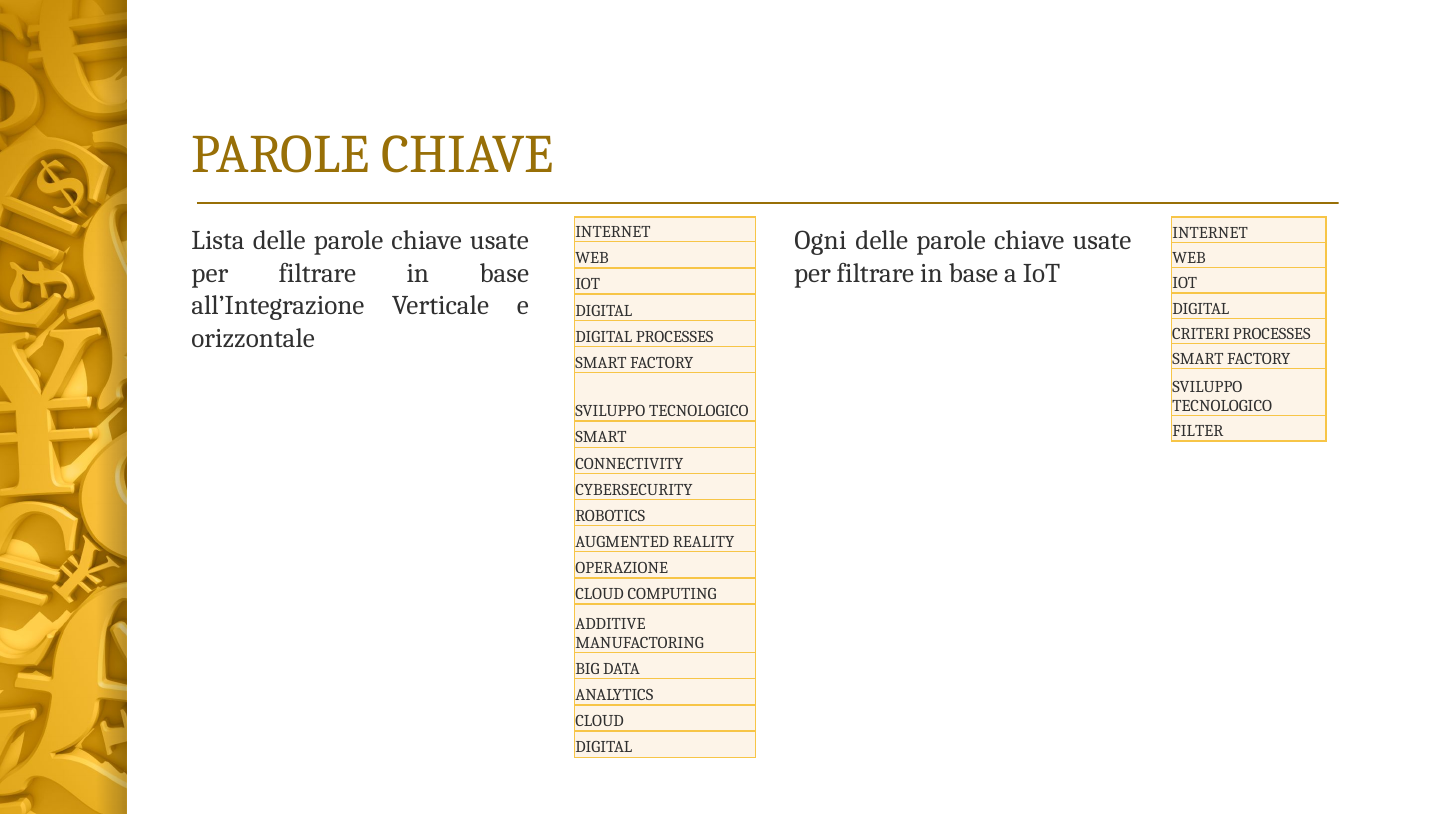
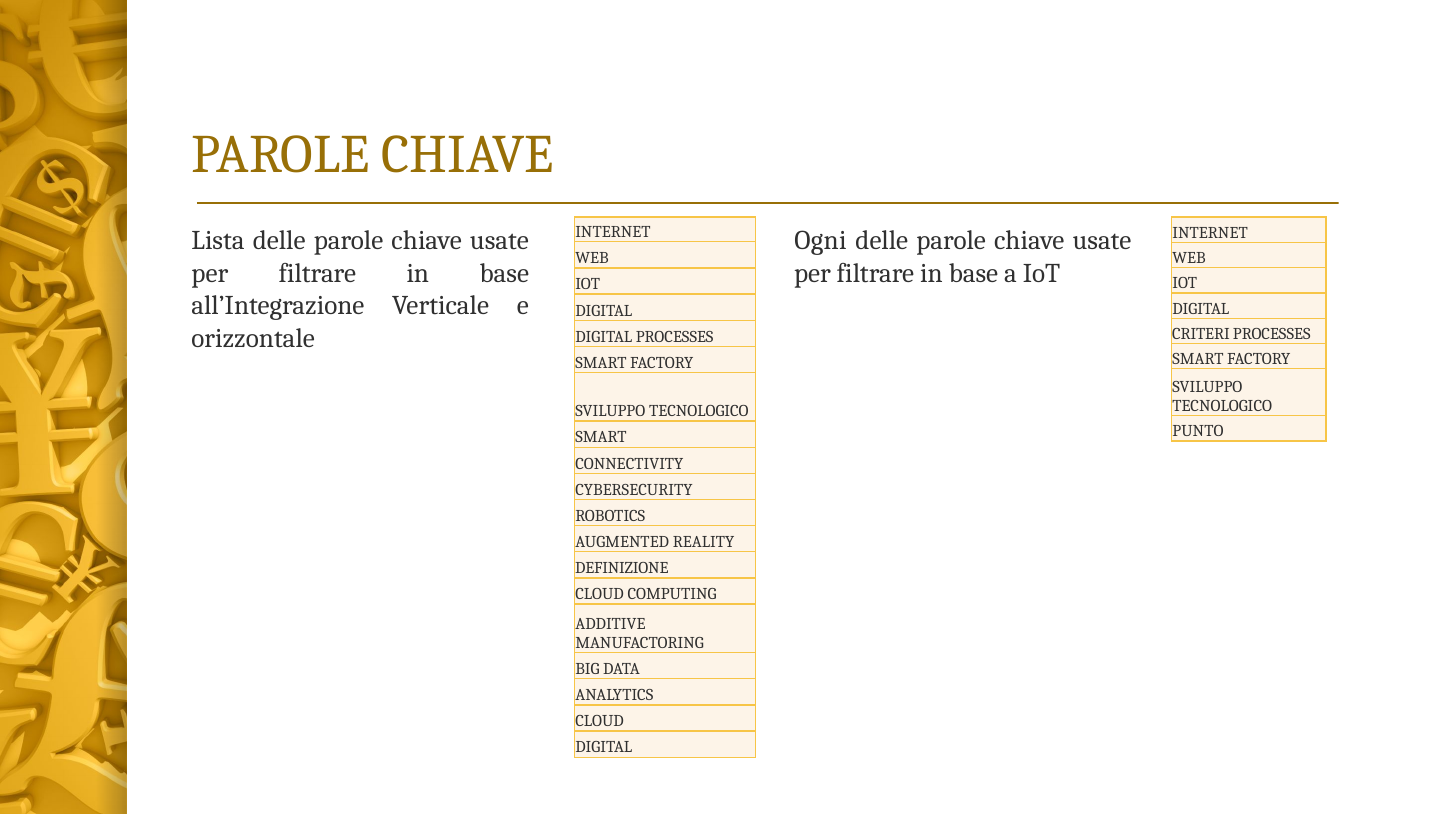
FILTER: FILTER -> PUNTO
OPERAZIONE: OPERAZIONE -> DEFINIZIONE
